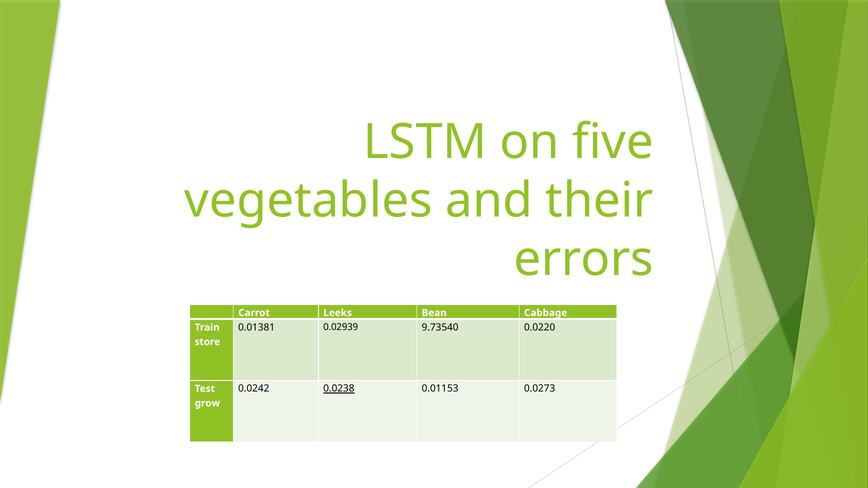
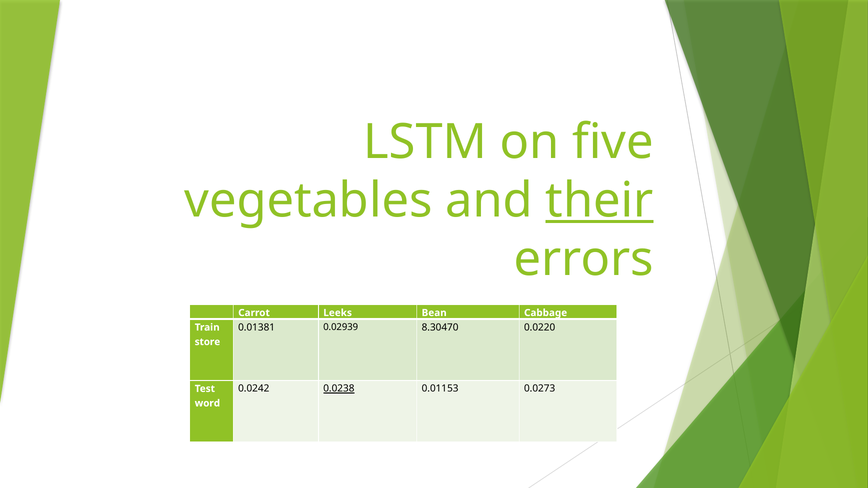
their underline: none -> present
9.73540: 9.73540 -> 8.30470
grow: grow -> word
